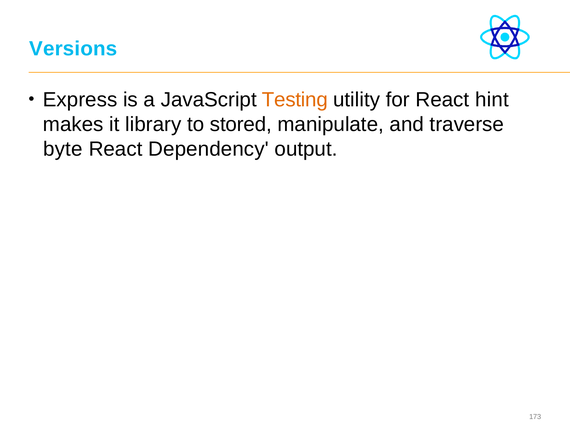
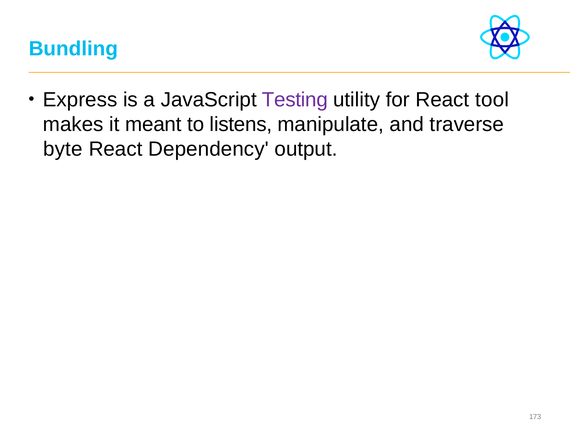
Versions: Versions -> Bundling
Testing colour: orange -> purple
hint: hint -> tool
library: library -> meant
stored: stored -> listens
